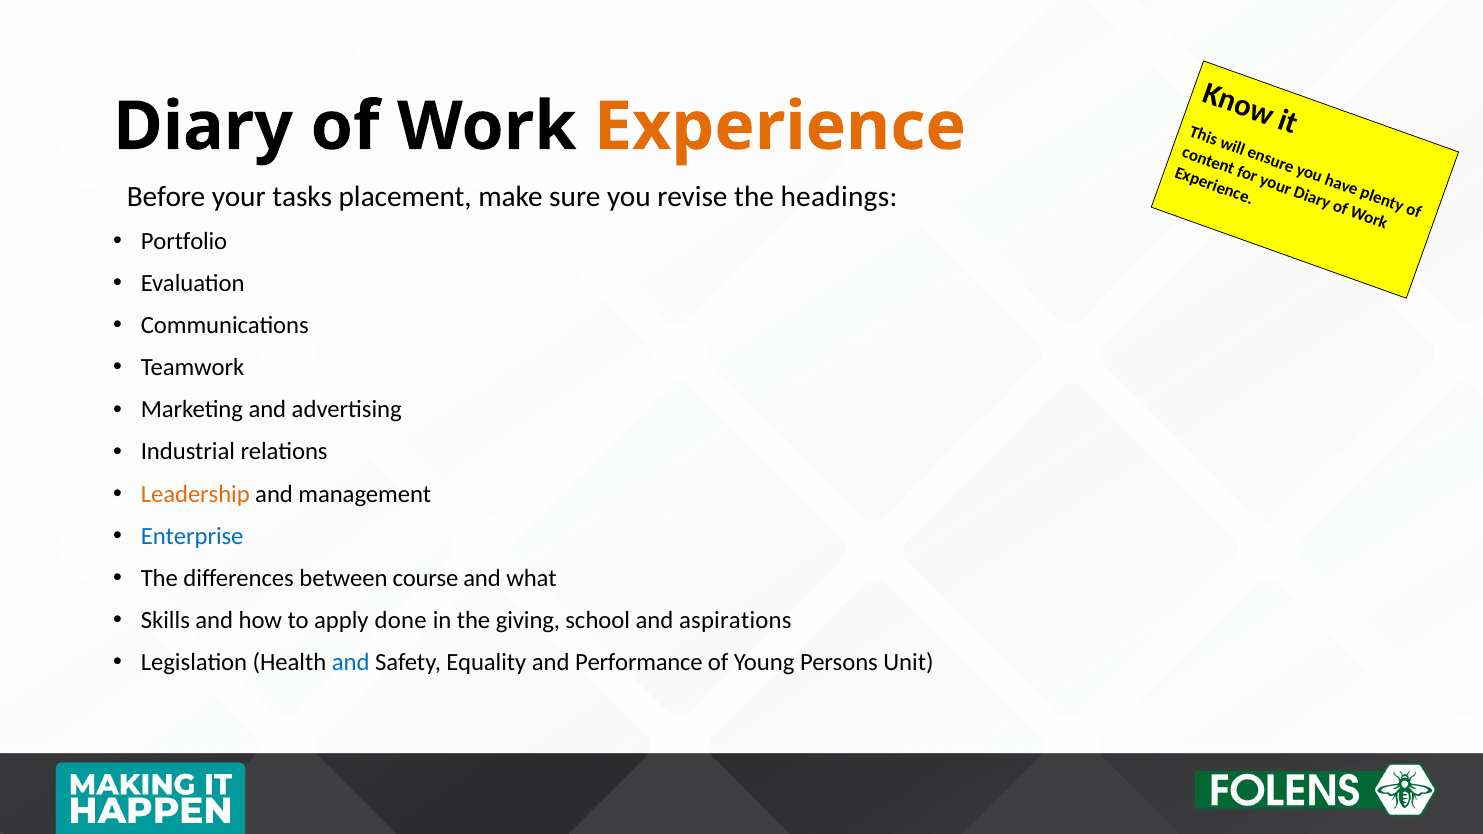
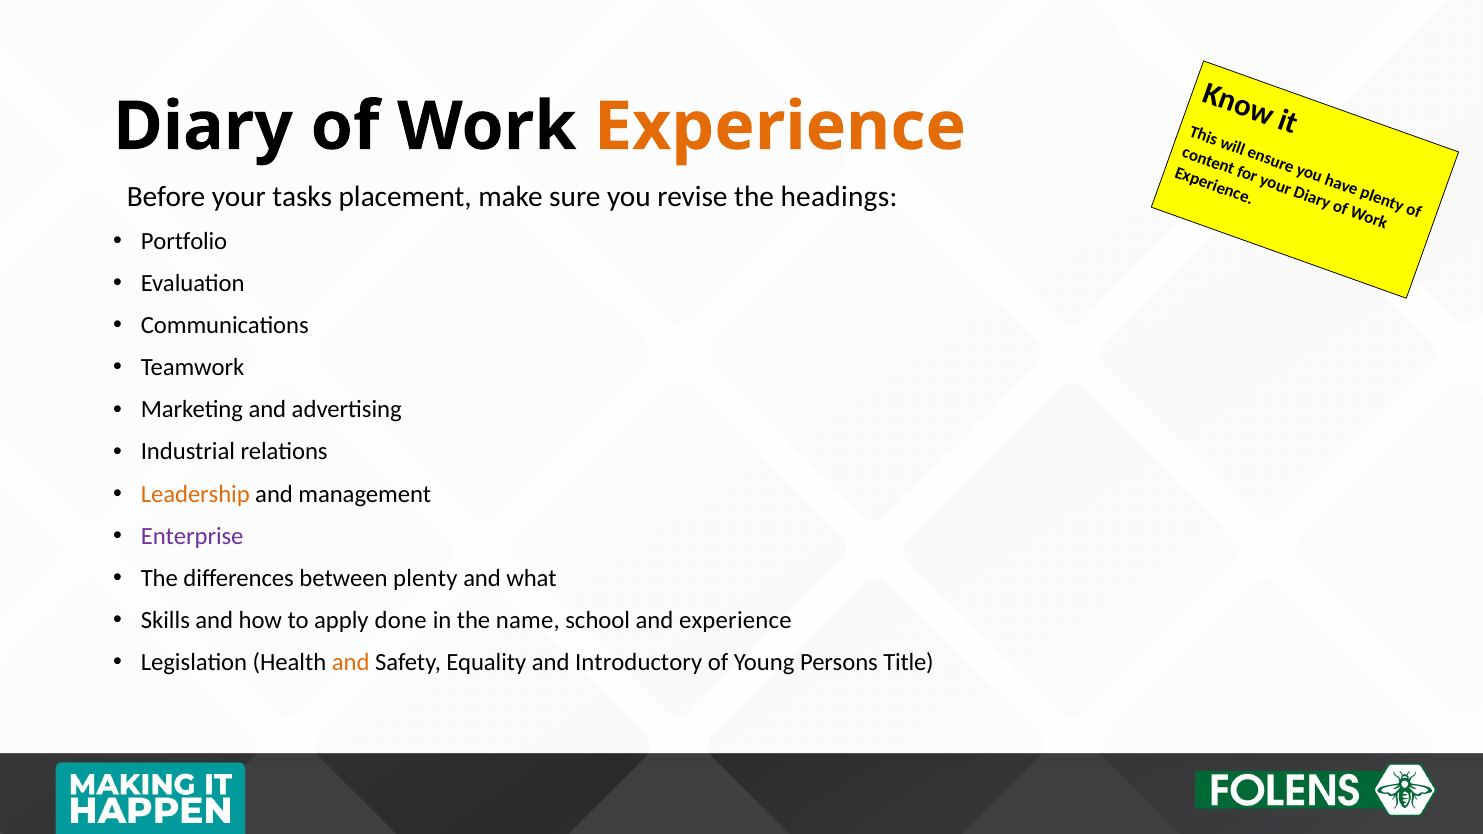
Enterprise colour: blue -> purple
between course: course -> plenty
giving: giving -> name
and aspirations: aspirations -> experience
and at (351, 663) colour: blue -> orange
Performance: Performance -> Introductory
Unit: Unit -> Title
